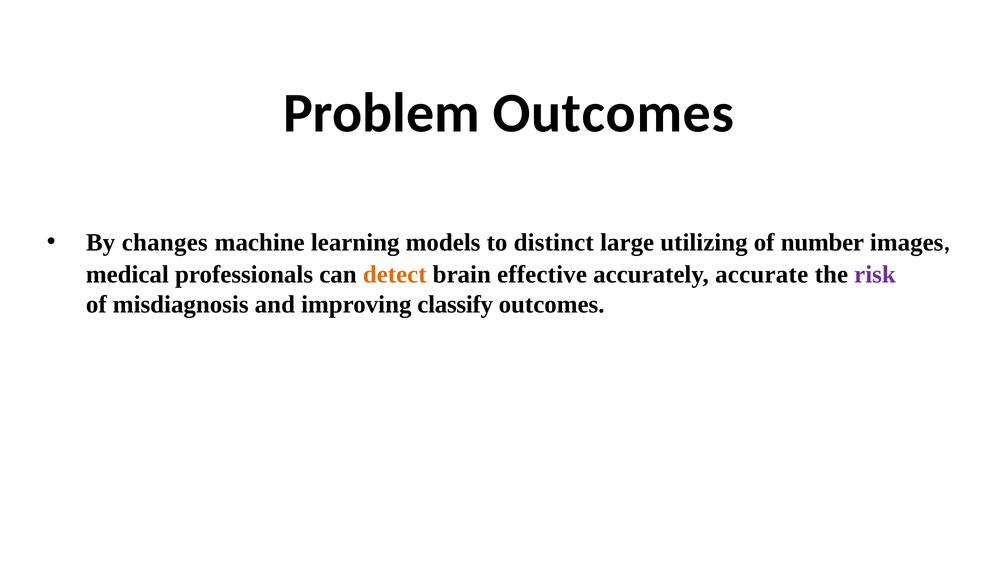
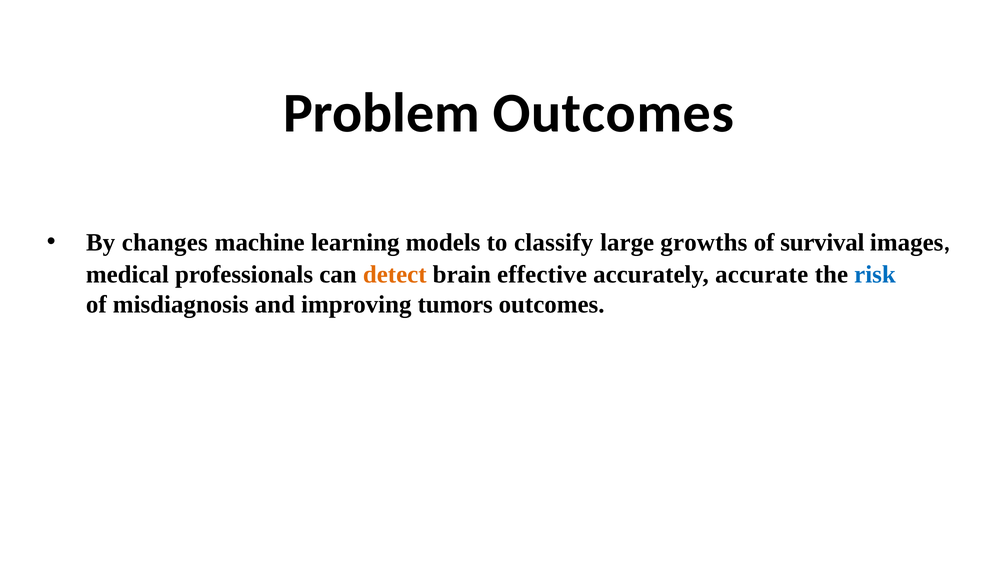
distinct: distinct -> classify
utilizing: utilizing -> growths
number: number -> survival
risk colour: purple -> blue
classify: classify -> tumors
